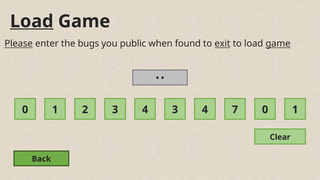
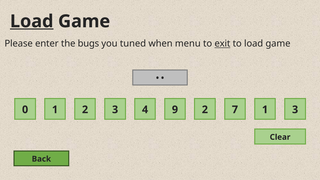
Please underline: present -> none
public: public -> tuned
found: found -> menu
game at (278, 44) underline: present -> none
4 3: 3 -> 9
1 4: 4 -> 2
7 0: 0 -> 1
0 1: 1 -> 3
